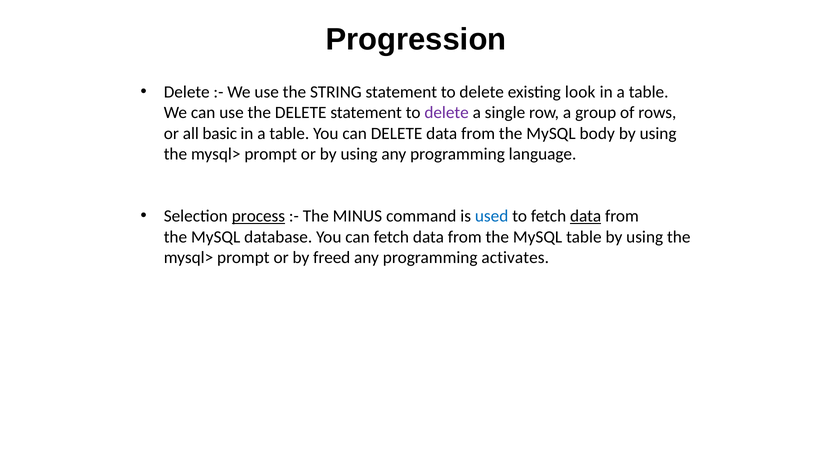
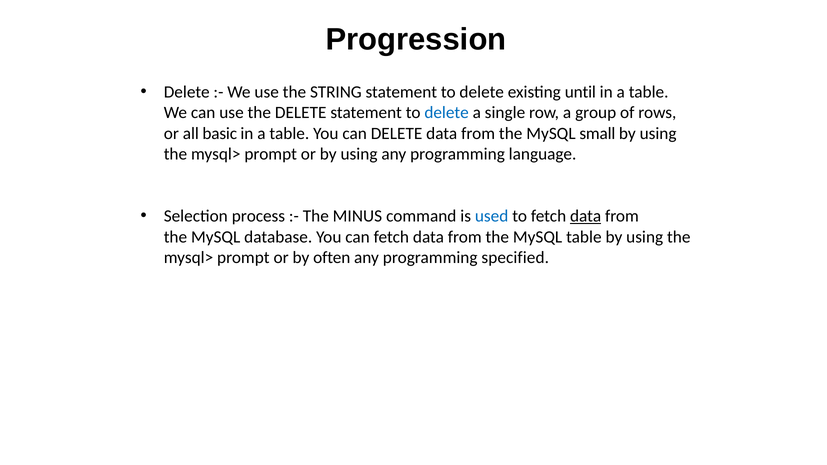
look: look -> until
delete at (447, 113) colour: purple -> blue
body: body -> small
process underline: present -> none
freed: freed -> often
activates: activates -> specified
